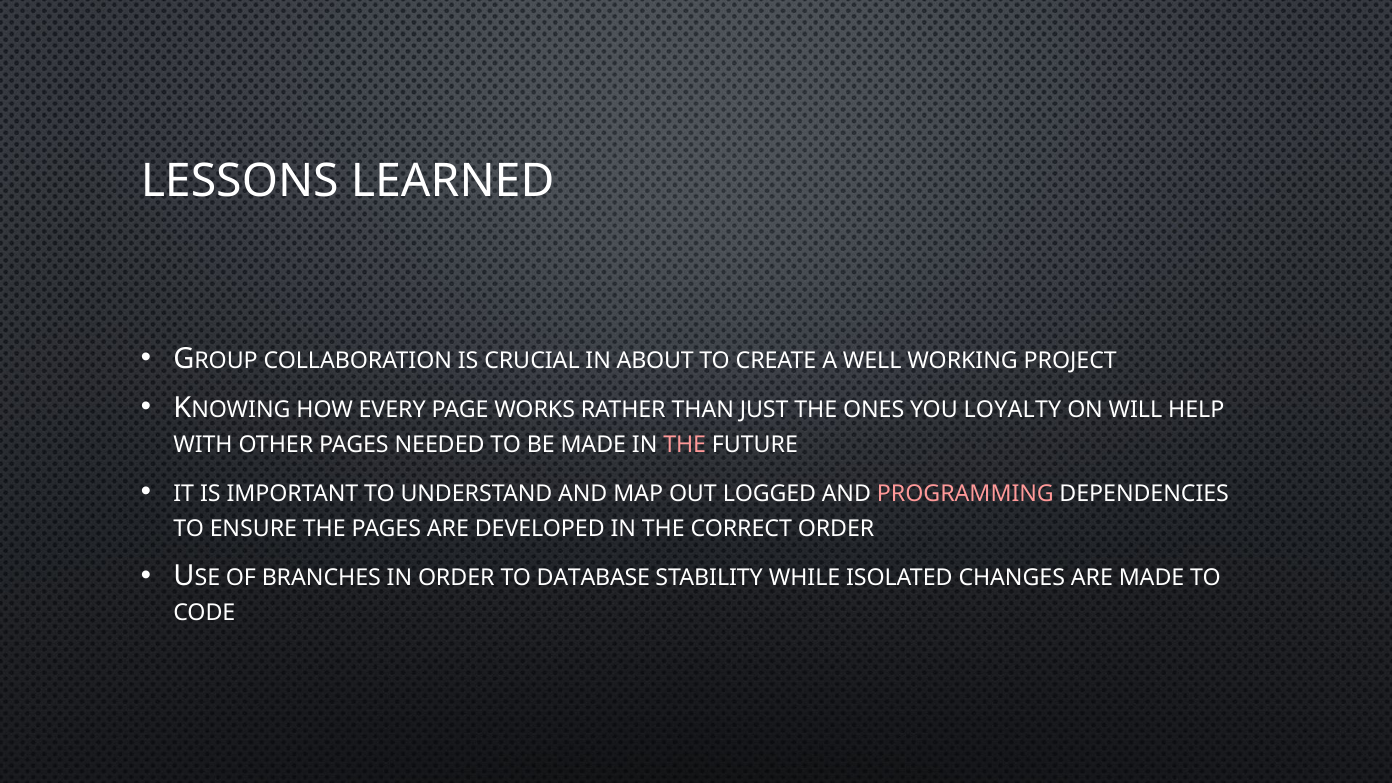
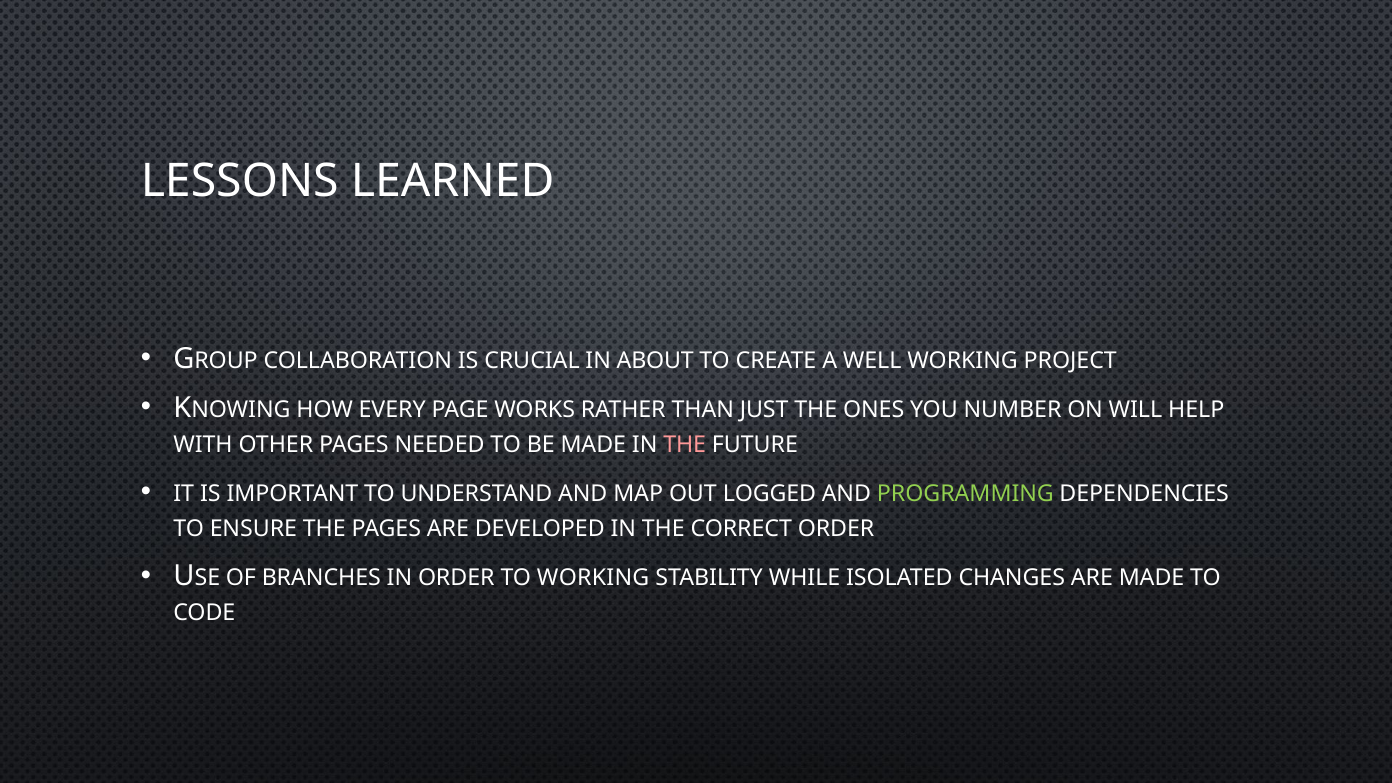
LOYALTY: LOYALTY -> NUMBER
PROGRAMMING colour: pink -> light green
TO DATABASE: DATABASE -> WORKING
